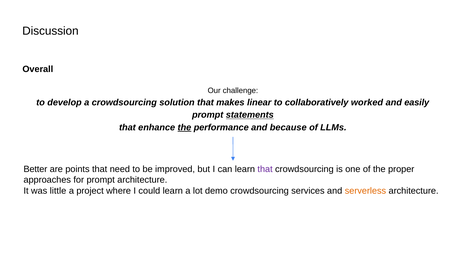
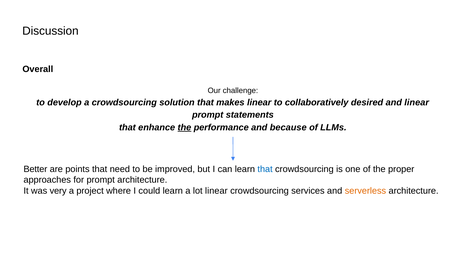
worked: worked -> desired
and easily: easily -> linear
statements underline: present -> none
that at (265, 169) colour: purple -> blue
little: little -> very
lot demo: demo -> linear
